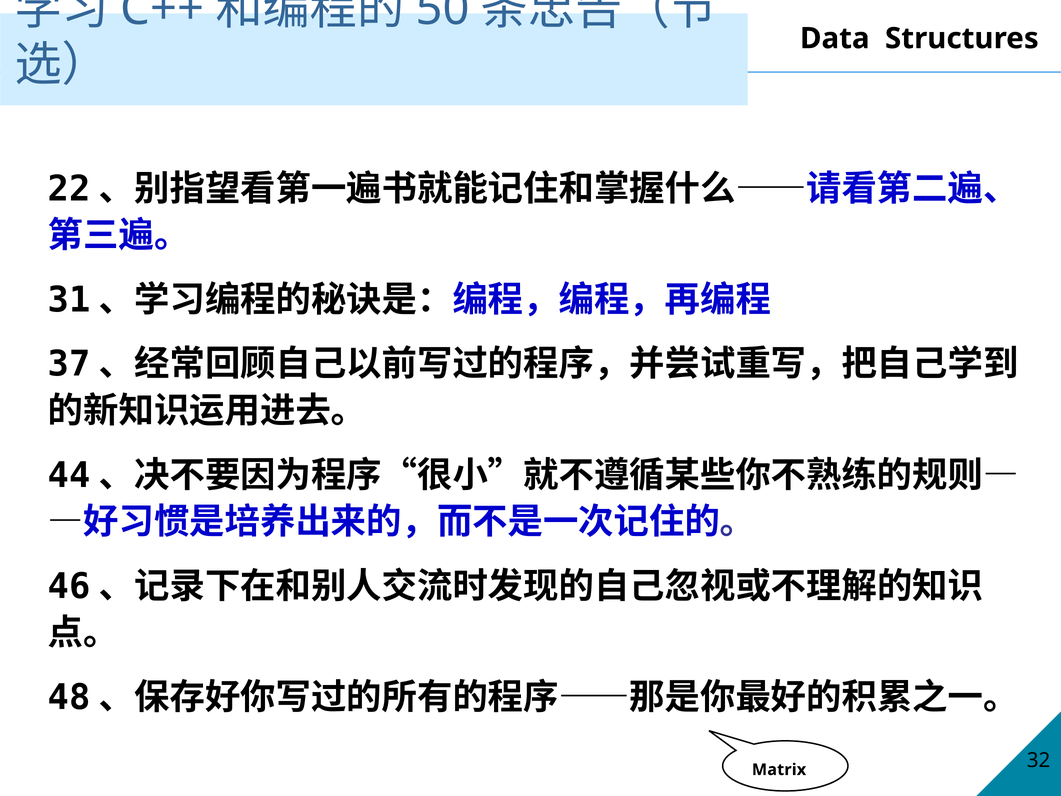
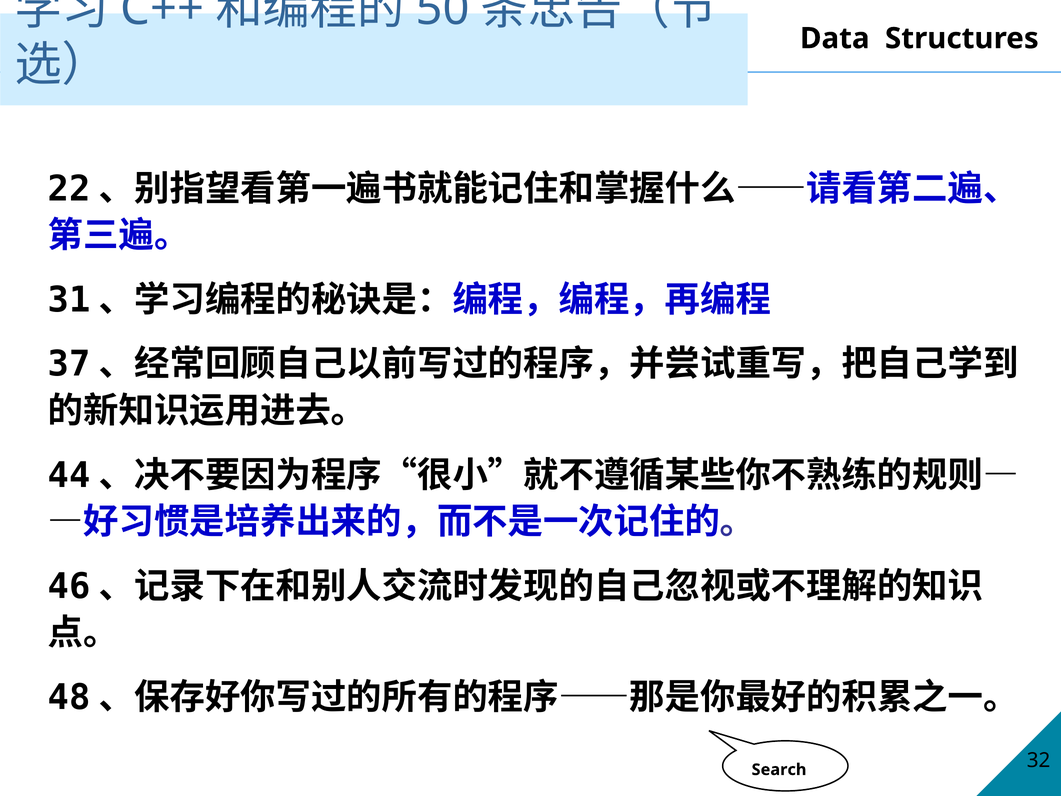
Matrix: Matrix -> Search
